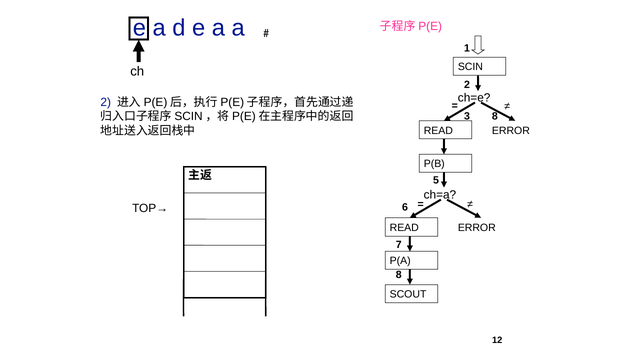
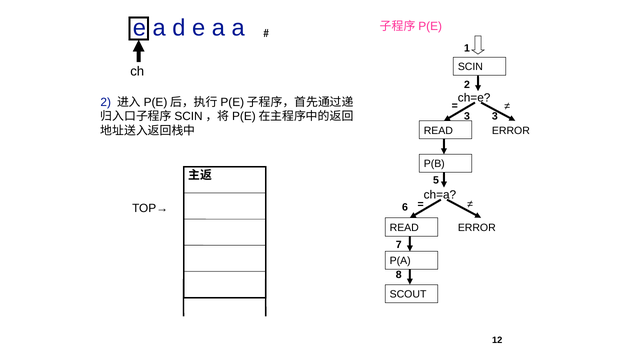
3 8: 8 -> 3
